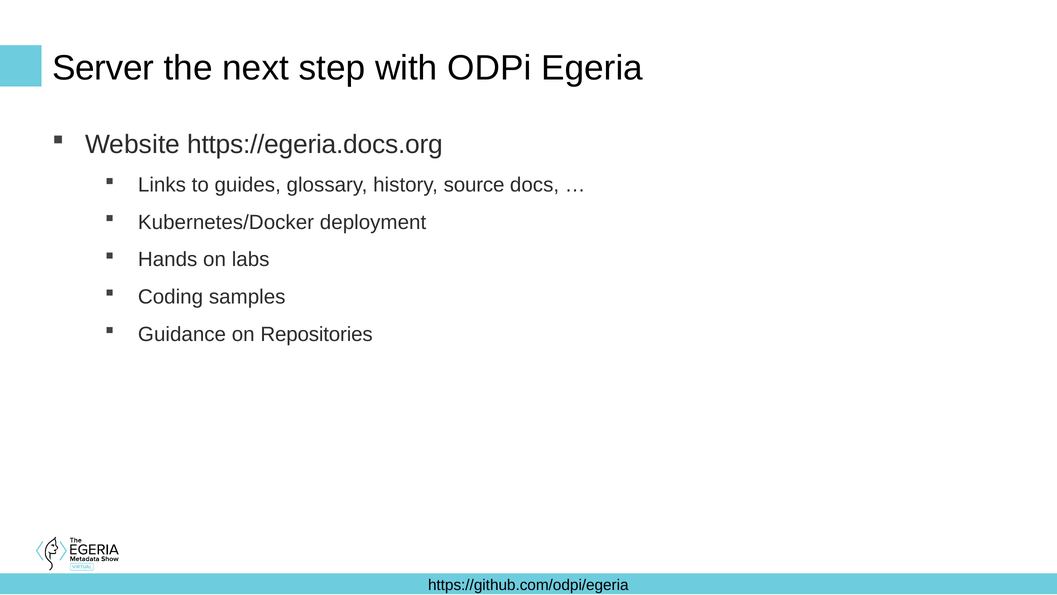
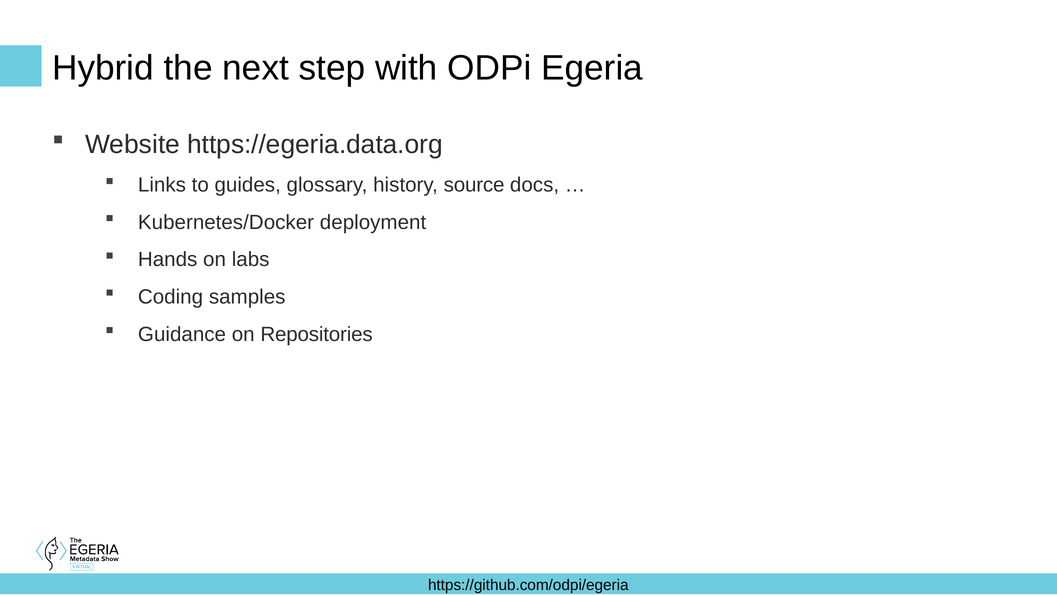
Server: Server -> Hybrid
https://egeria.docs.org: https://egeria.docs.org -> https://egeria.data.org
